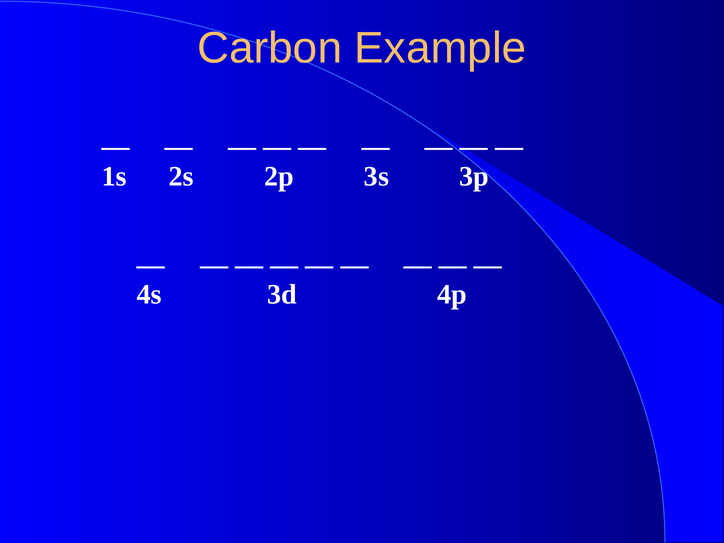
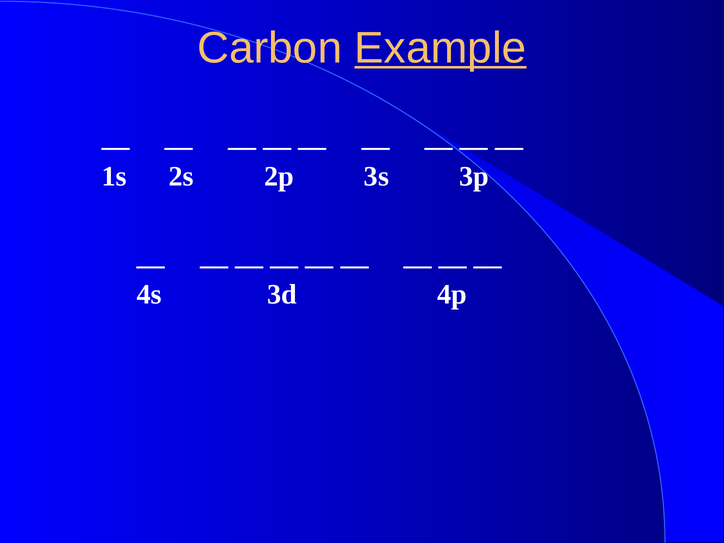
Example underline: none -> present
